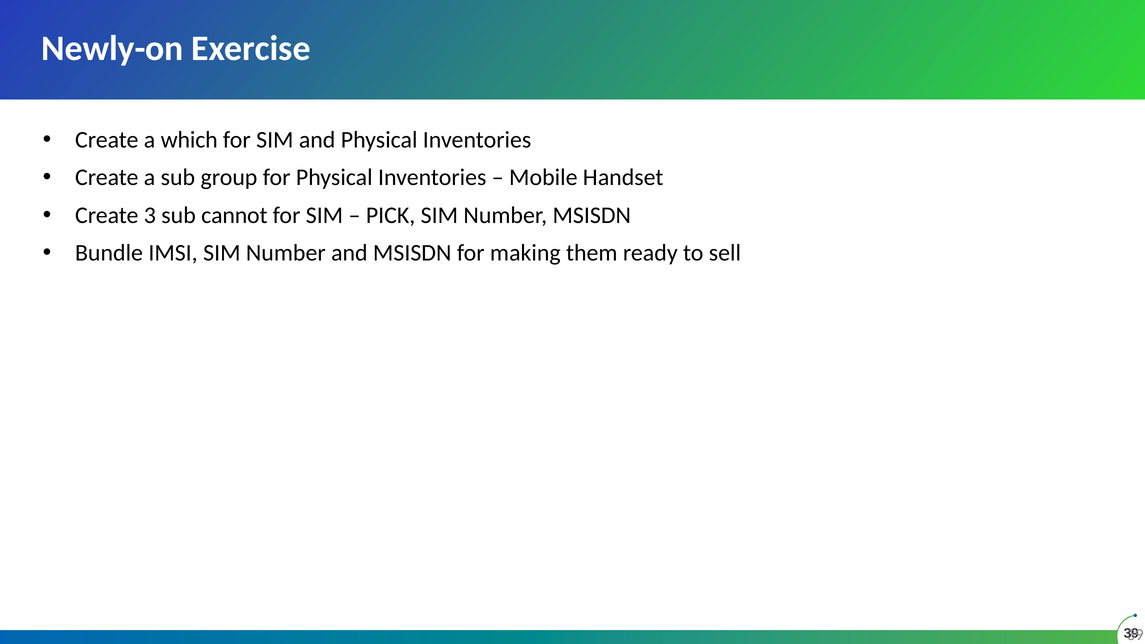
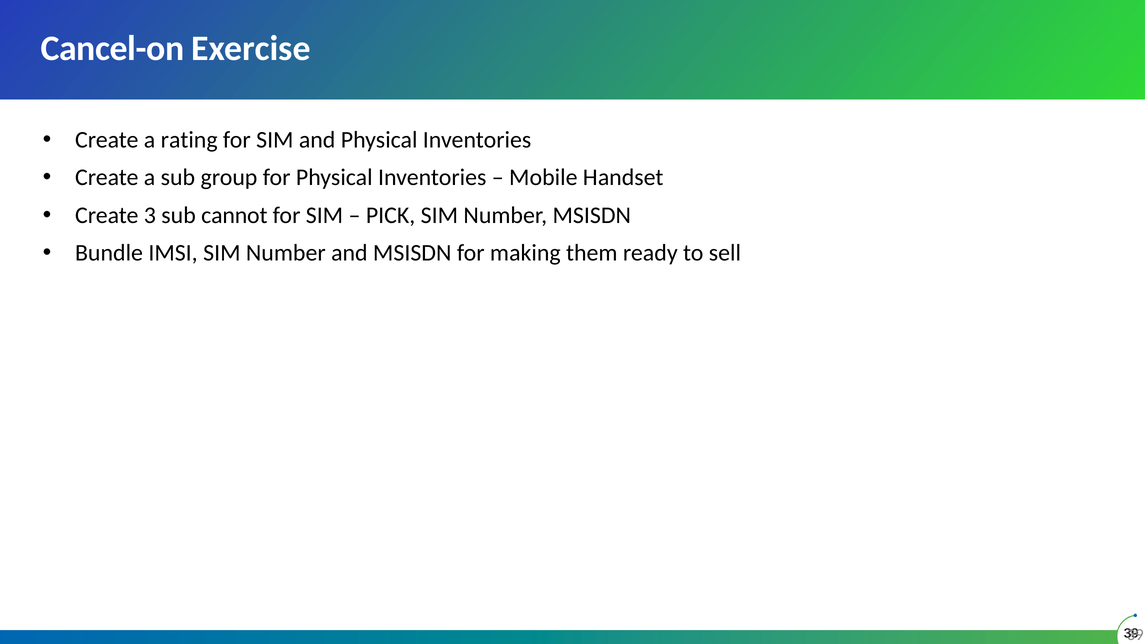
Newly-on: Newly-on -> Cancel-on
which: which -> rating
